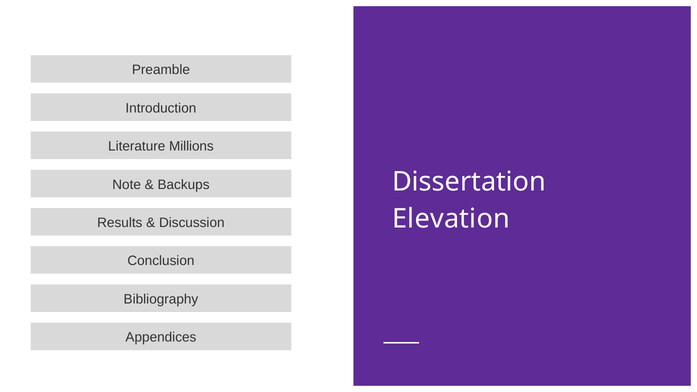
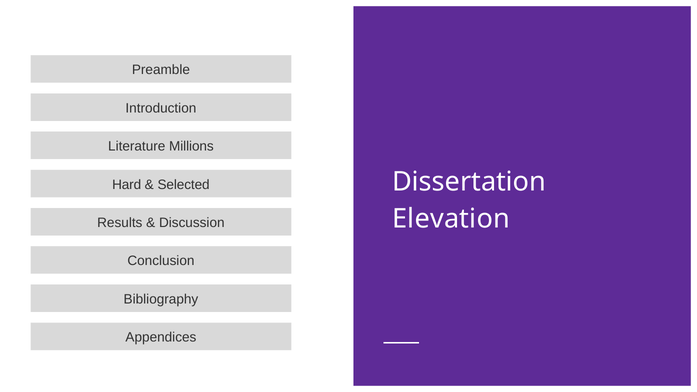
Note: Note -> Hard
Backups: Backups -> Selected
